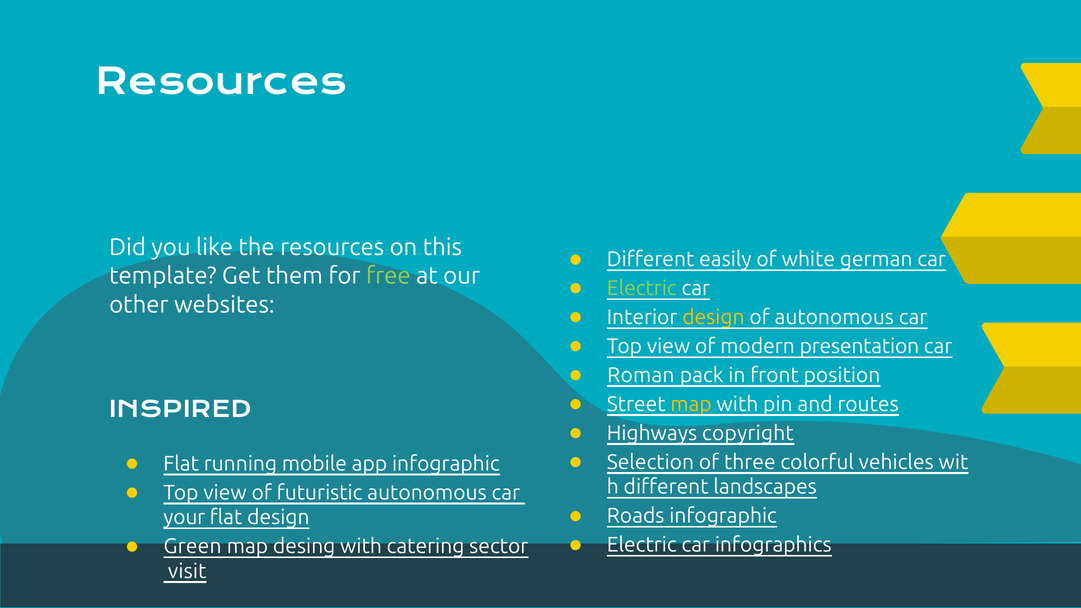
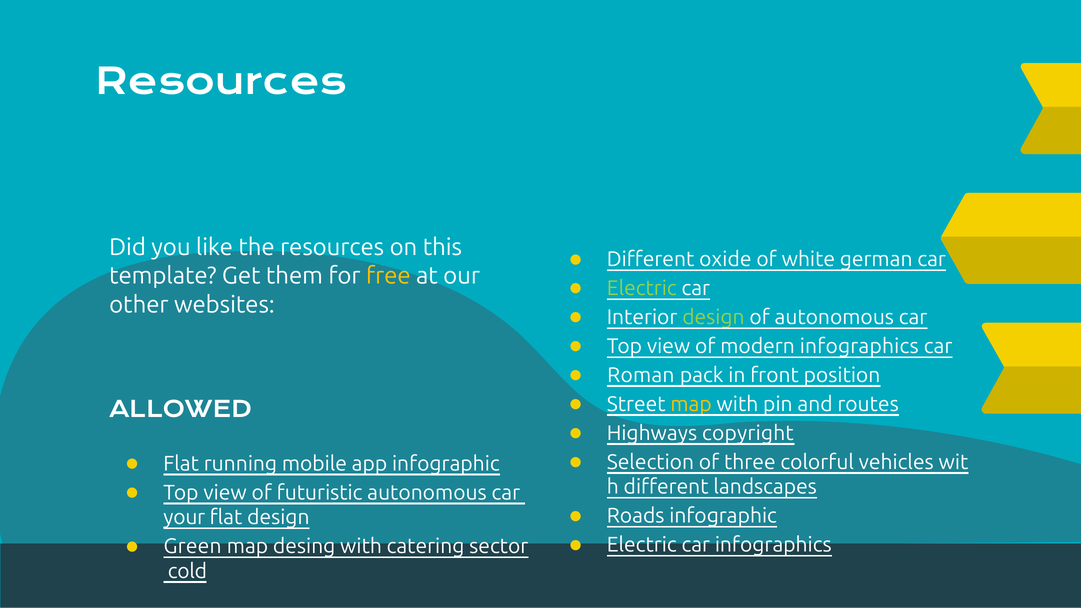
easily: easily -> oxide
free colour: light green -> yellow
design at (713, 317) colour: yellow -> light green
modern presentation: presentation -> infographics
INSPIRED: INSPIRED -> ALLOWED
visit: visit -> cold
